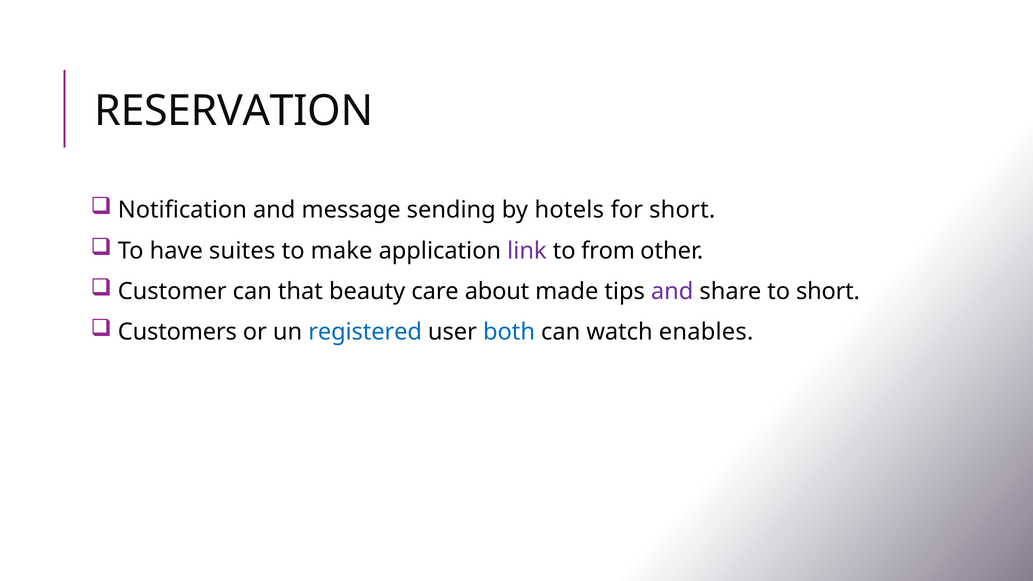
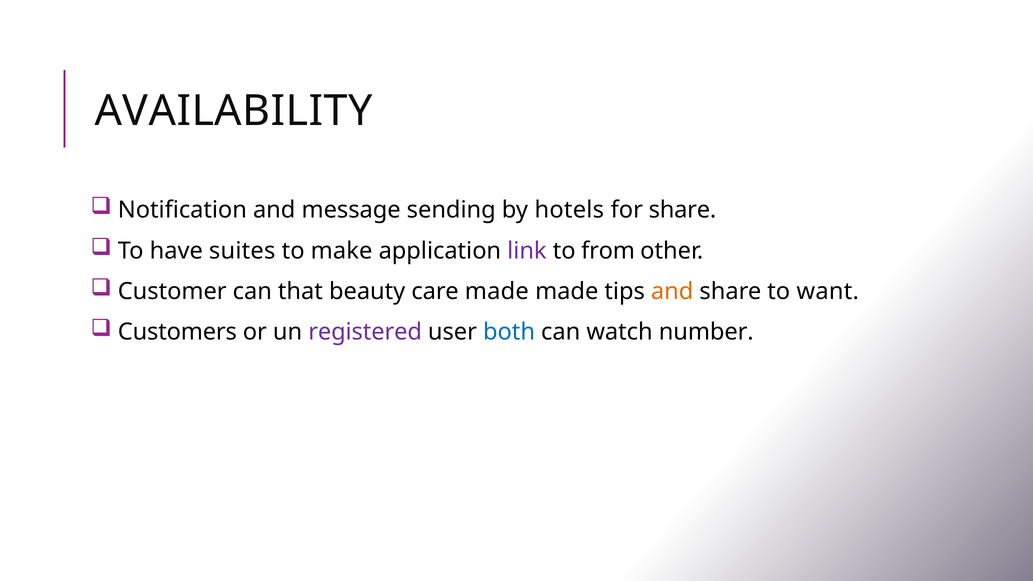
RESERVATION: RESERVATION -> AVAILABILITY
for short: short -> share
care about: about -> made
and at (672, 291) colour: purple -> orange
to short: short -> want
registered colour: blue -> purple
enables: enables -> number
